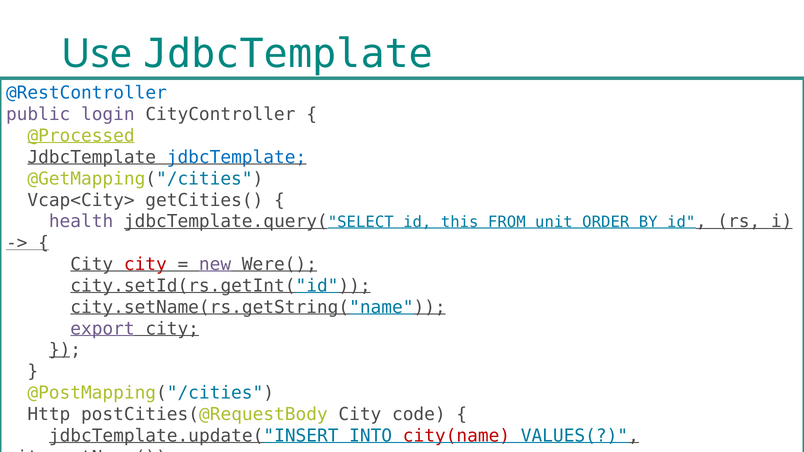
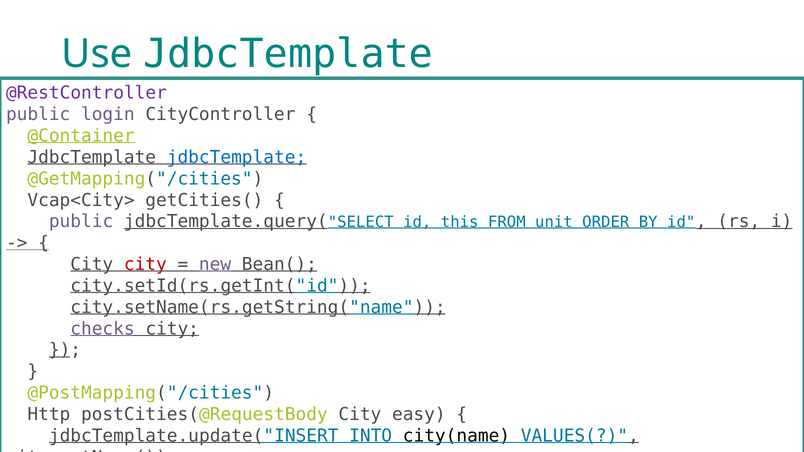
@RestController colour: blue -> purple
@Processed: @Processed -> @Container
health at (81, 222): health -> public
Were(: Were( -> Bean(
export: export -> checks
code: code -> easy
city(name colour: red -> black
